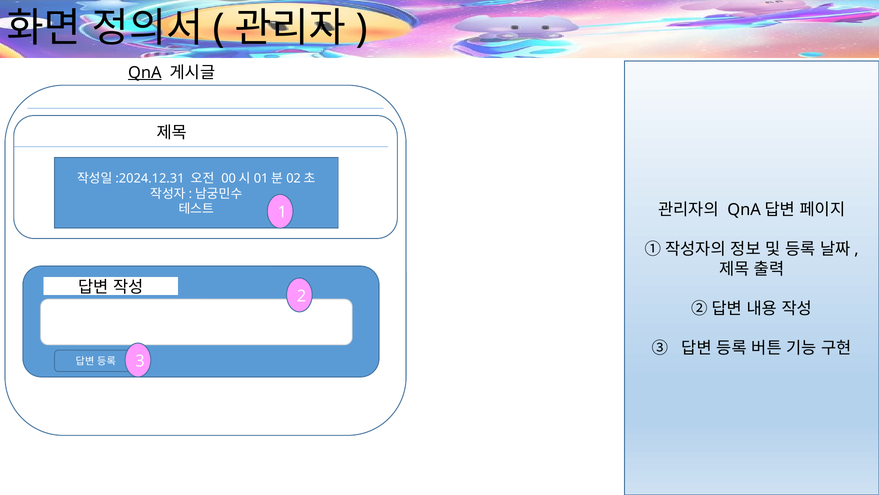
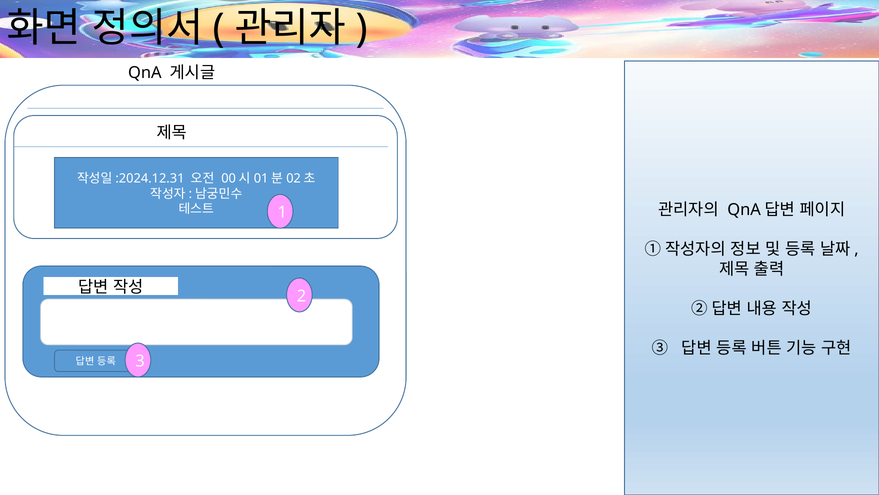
QnA underline: present -> none
